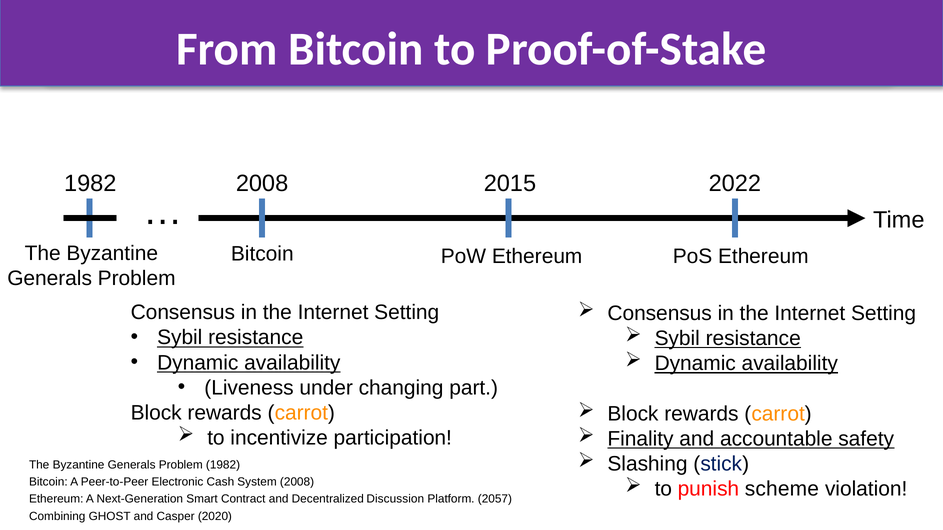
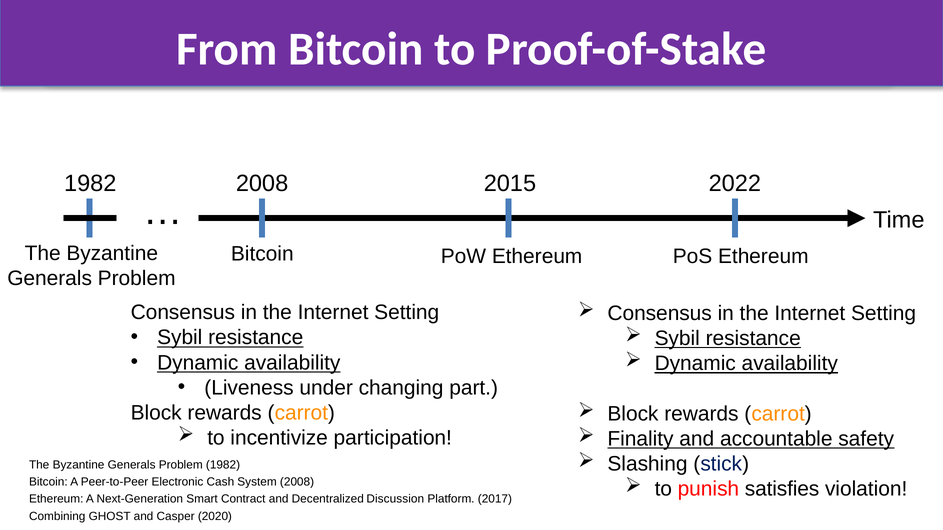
scheme: scheme -> satisfies
2057: 2057 -> 2017
